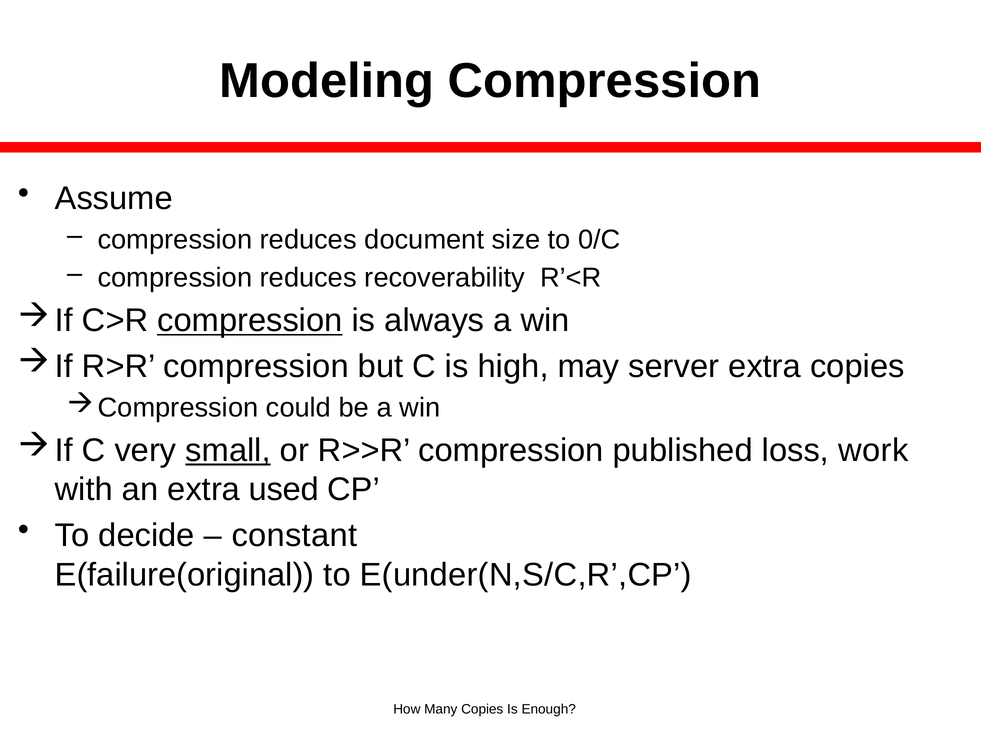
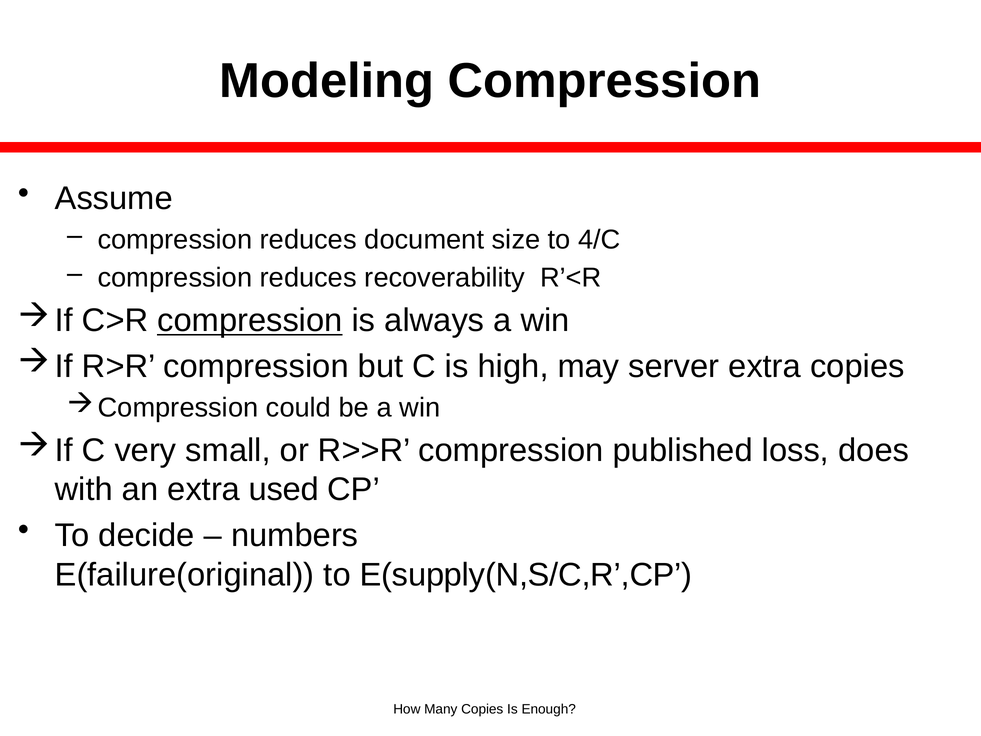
0/C: 0/C -> 4/C
small underline: present -> none
work: work -> does
constant: constant -> numbers
E(under(N,S/C,R’,CP: E(under(N,S/C,R’,CP -> E(supply(N,S/C,R’,CP
